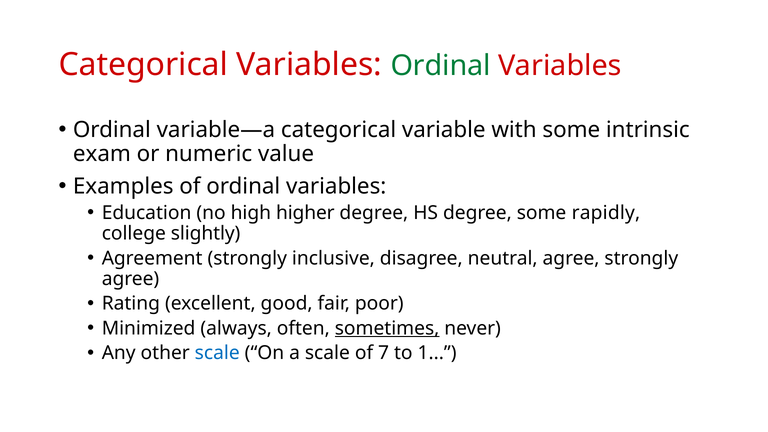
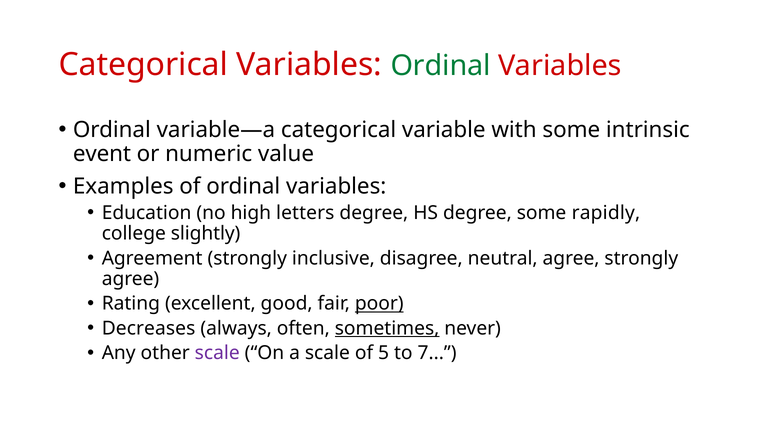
exam: exam -> event
higher: higher -> letters
poor underline: none -> present
Minimized: Minimized -> Decreases
scale at (217, 353) colour: blue -> purple
7: 7 -> 5
1: 1 -> 7
